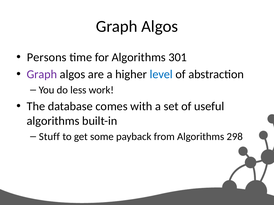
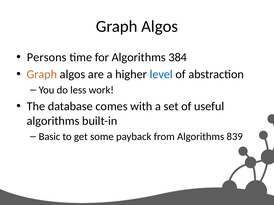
301: 301 -> 384
Graph at (42, 75) colour: purple -> orange
Stuff: Stuff -> Basic
298: 298 -> 839
